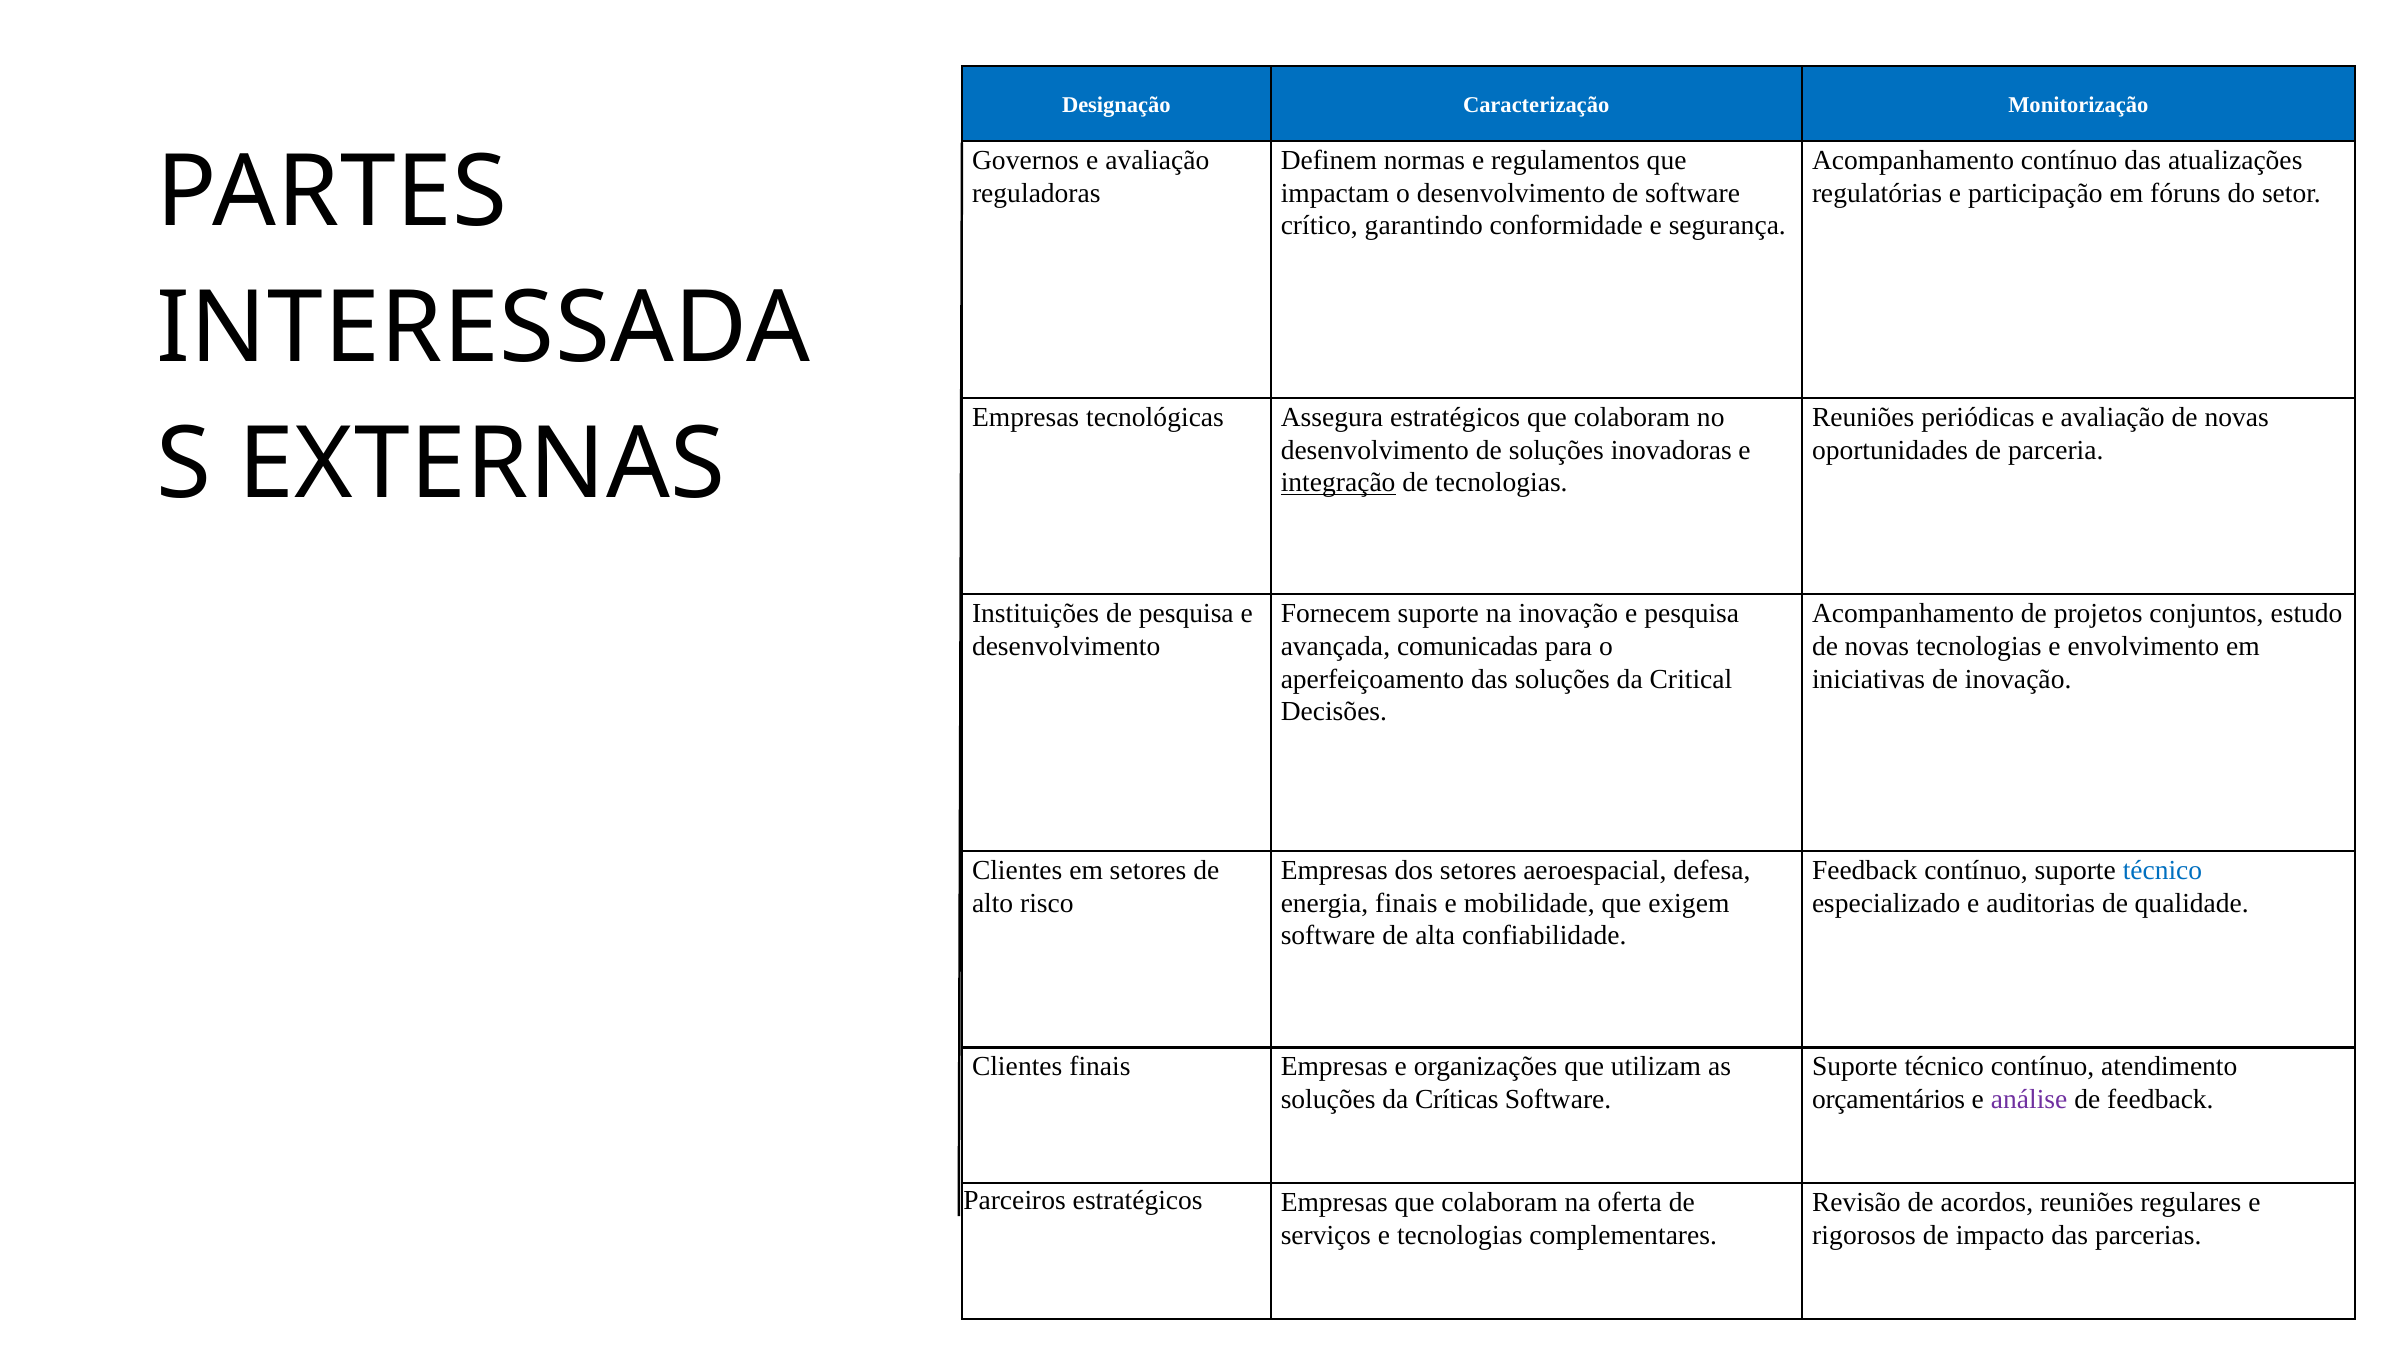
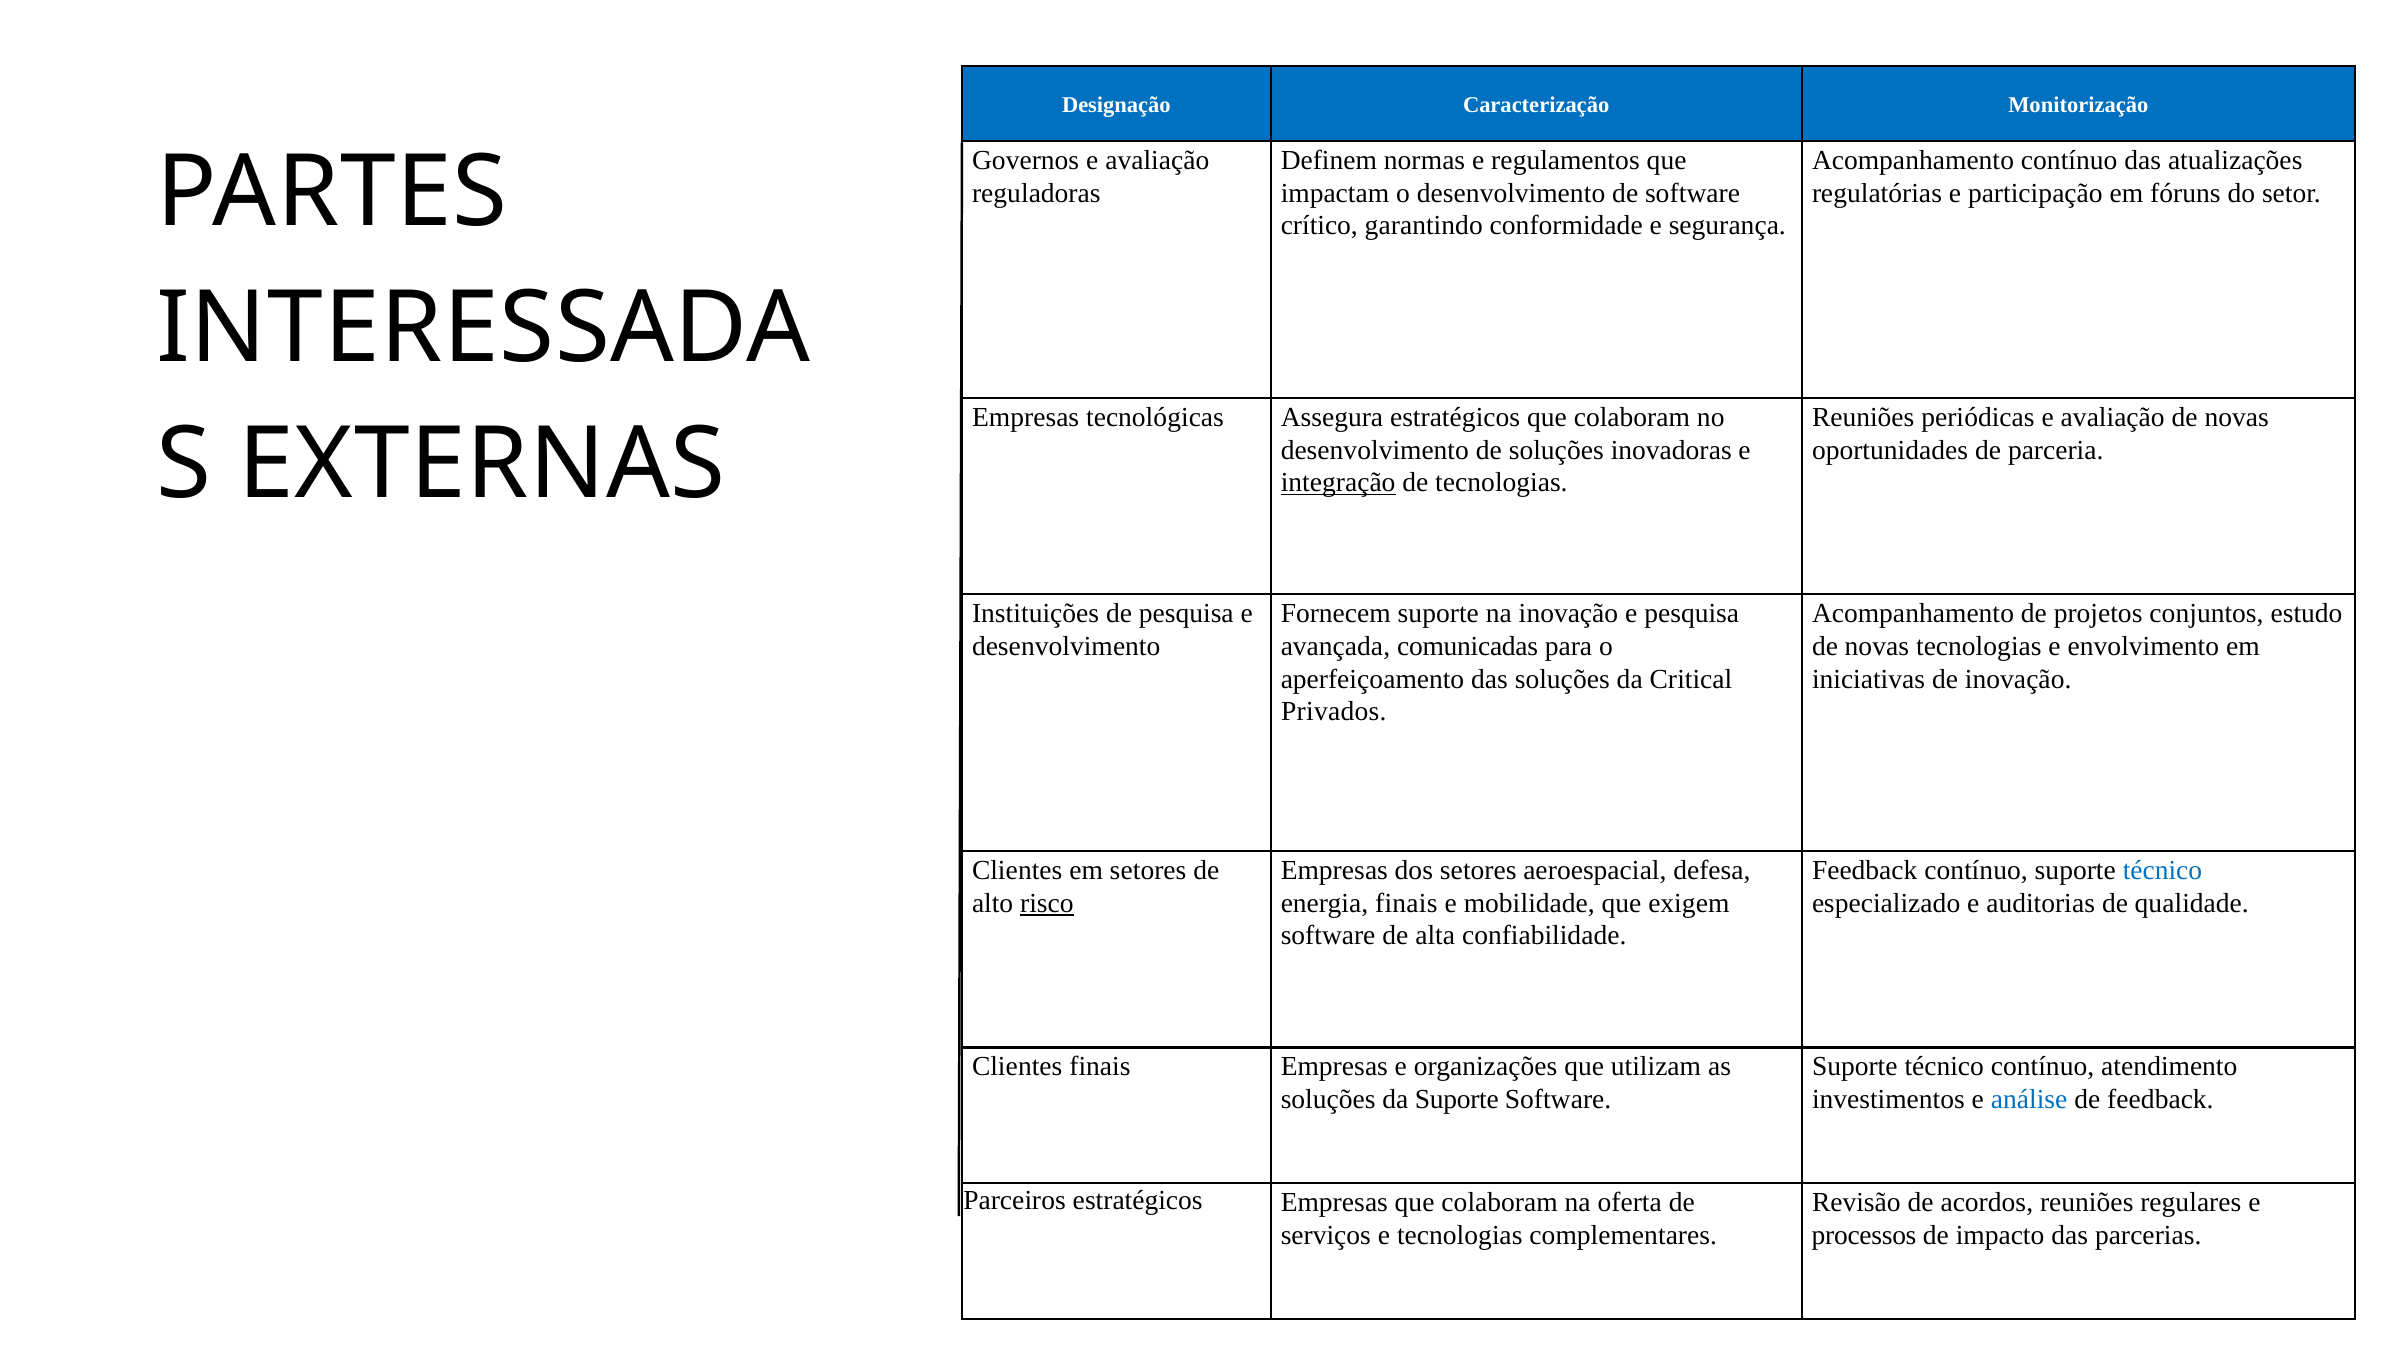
Decisões: Decisões -> Privados
risco underline: none -> present
da Críticas: Críticas -> Suporte
orçamentários: orçamentários -> investimentos
análise colour: purple -> blue
rigorosos: rigorosos -> processos
